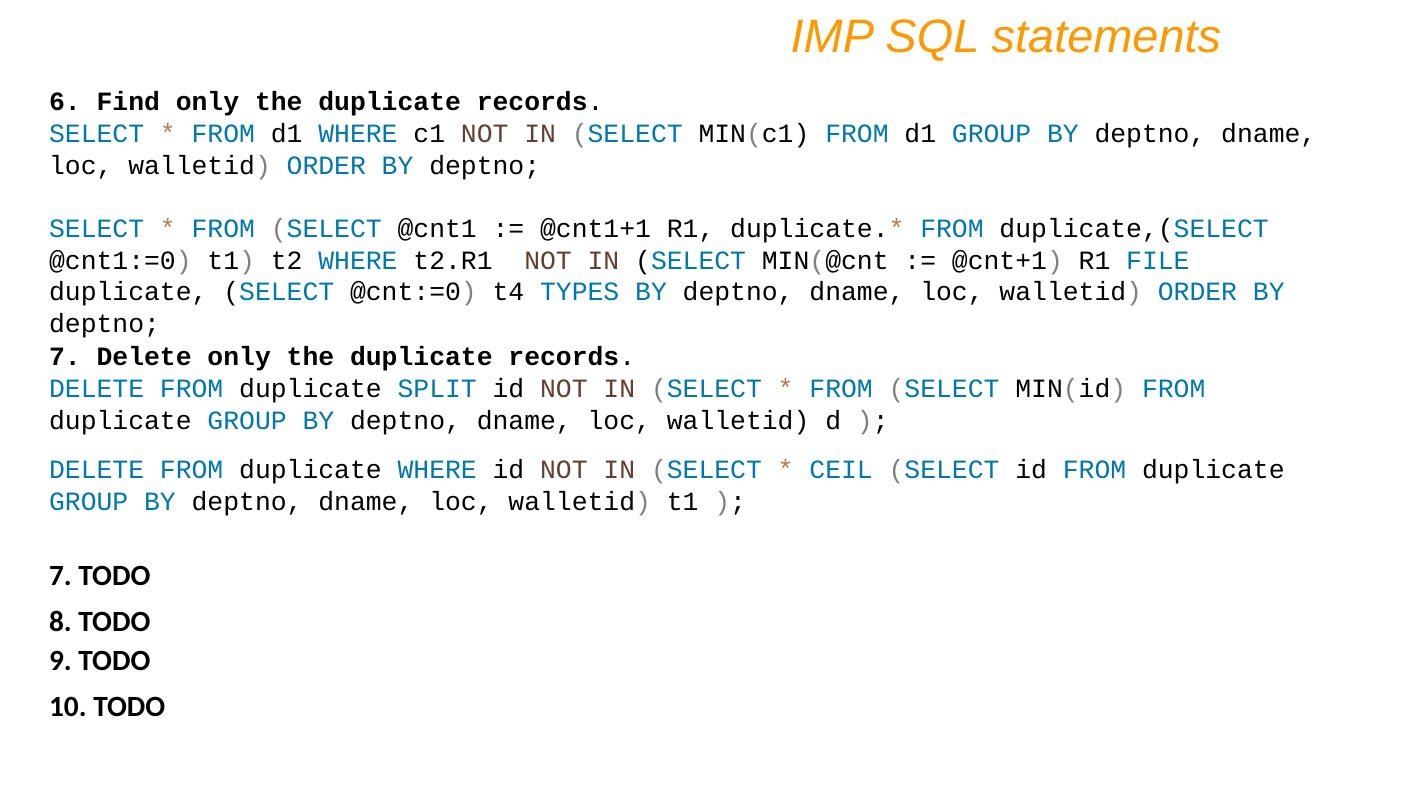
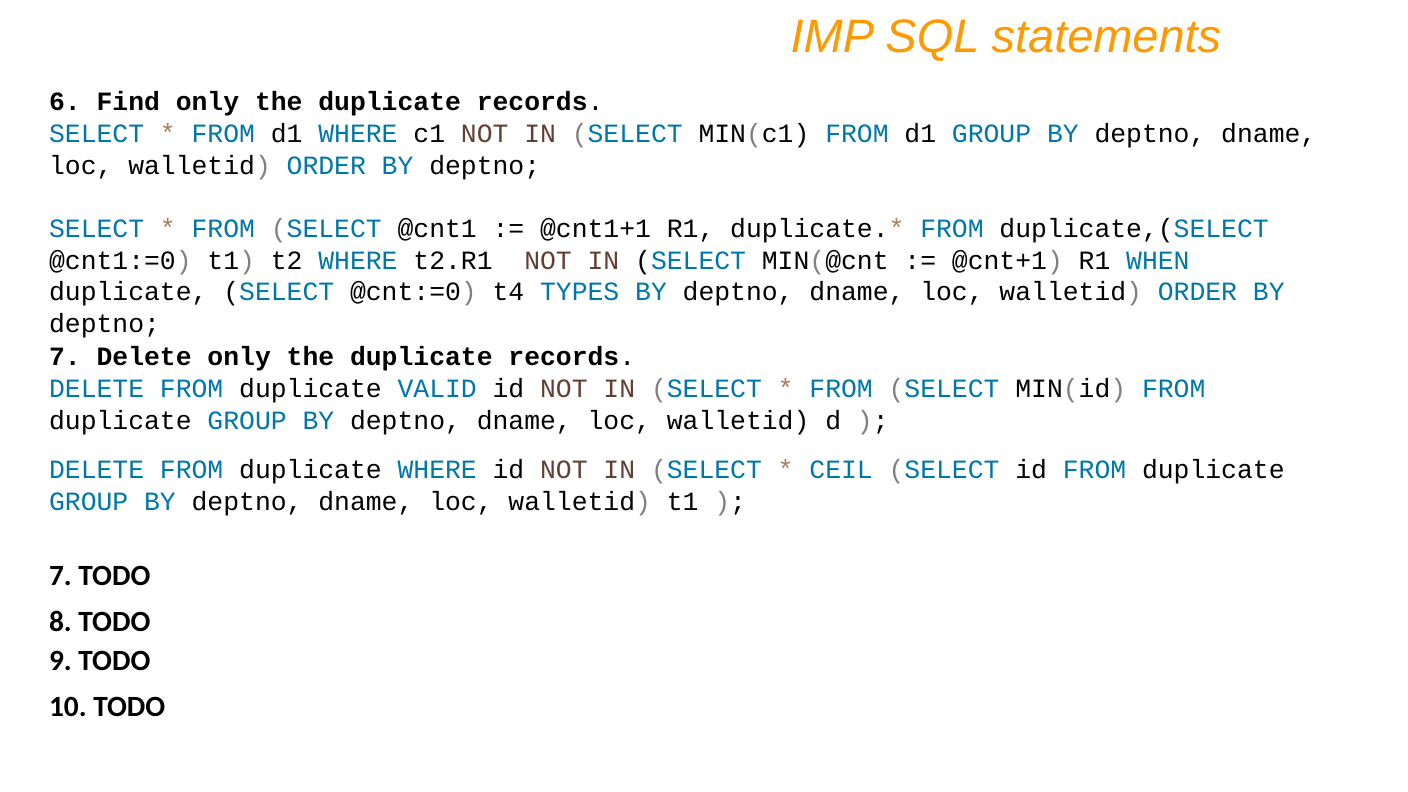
FILE: FILE -> WHEN
SPLIT: SPLIT -> VALID
